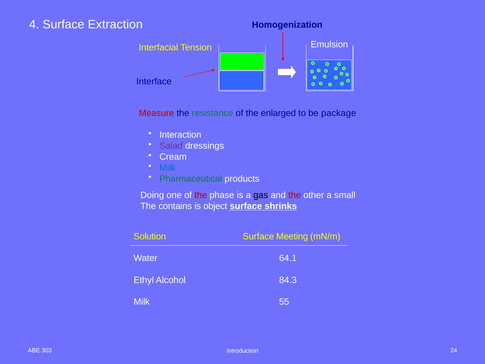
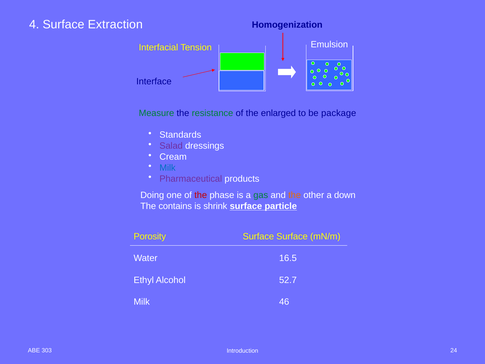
Measure colour: red -> green
Interaction: Interaction -> Standards
Pharmaceutical colour: green -> purple
gas colour: black -> green
the at (295, 195) colour: red -> orange
small: small -> down
object: object -> shrink
shrinks: shrinks -> particle
Solution: Solution -> Porosity
Surface Meeting: Meeting -> Surface
64.1: 64.1 -> 16.5
84.3: 84.3 -> 52.7
55: 55 -> 46
